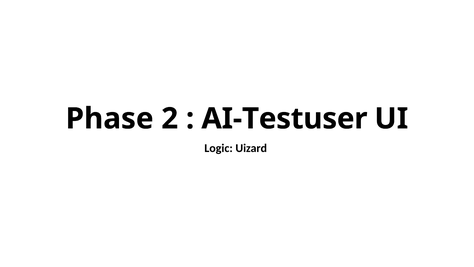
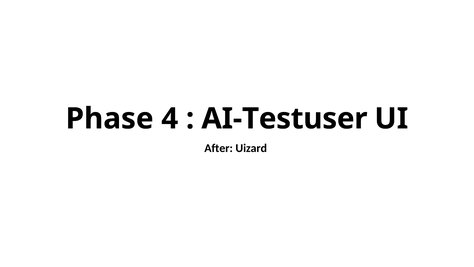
2: 2 -> 4
Logic: Logic -> After
